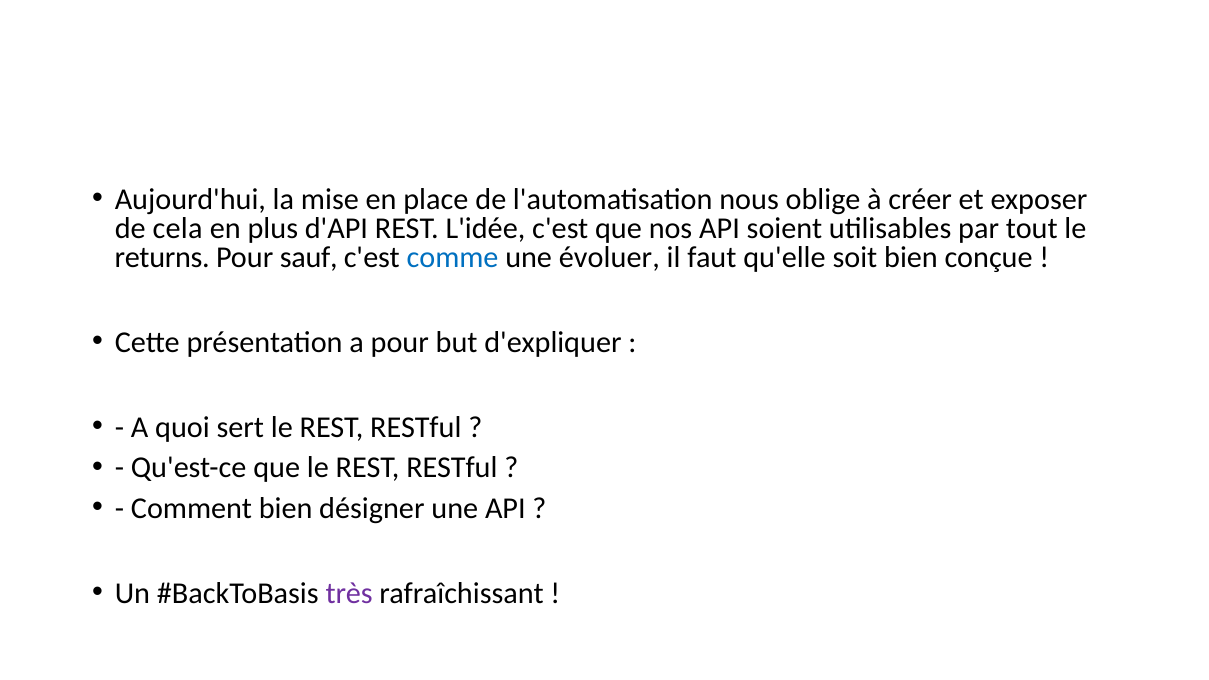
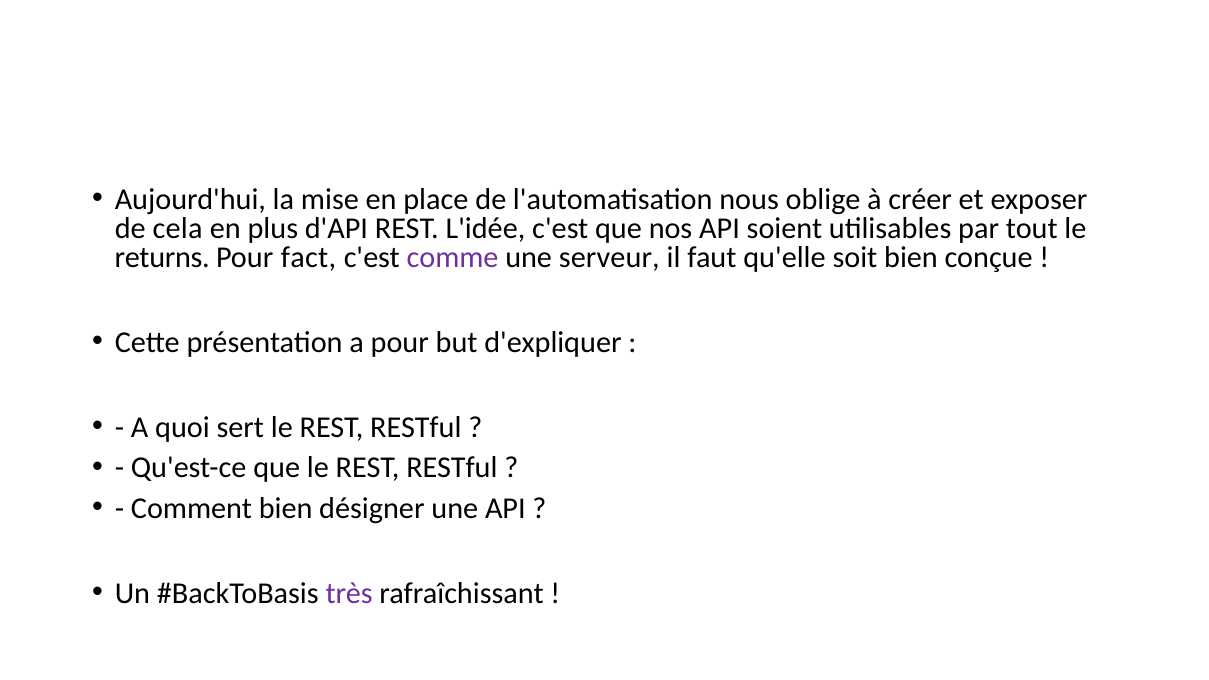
sauf: sauf -> fact
comme colour: blue -> purple
évoluer: évoluer -> serveur
